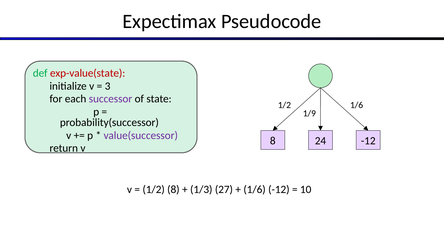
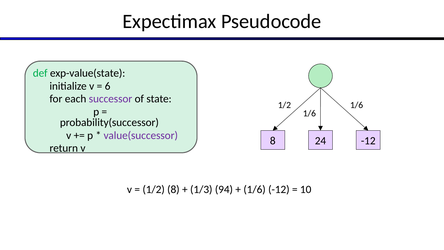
exp-value(state colour: red -> black
3: 3 -> 6
1/9 at (309, 113): 1/9 -> 1/6
27: 27 -> 94
